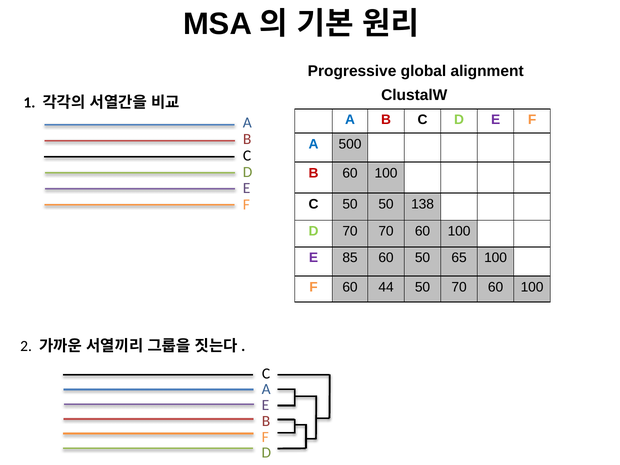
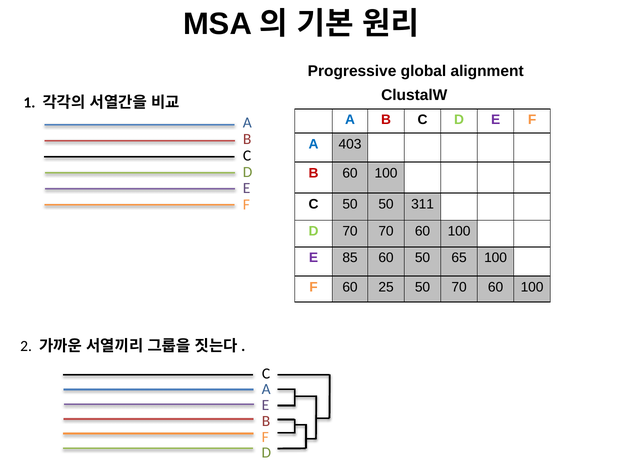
500: 500 -> 403
138: 138 -> 311
44: 44 -> 25
